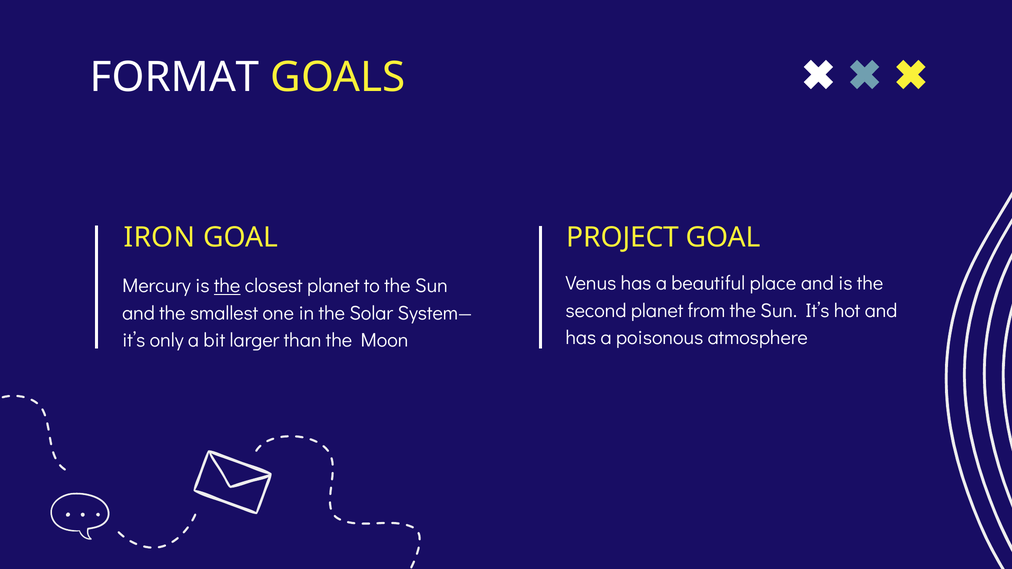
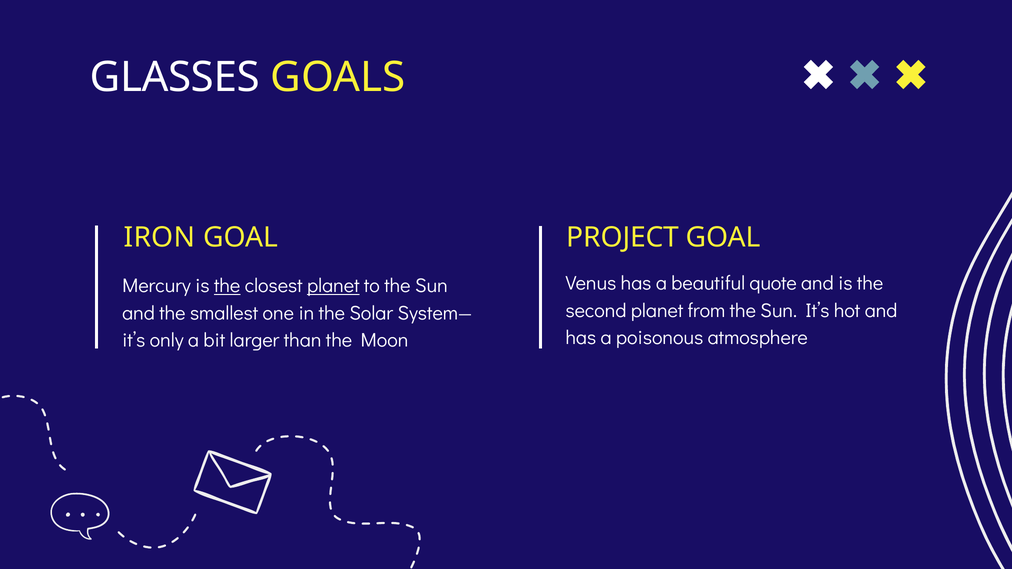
FORMAT: FORMAT -> GLASSES
place: place -> quote
planet at (333, 286) underline: none -> present
